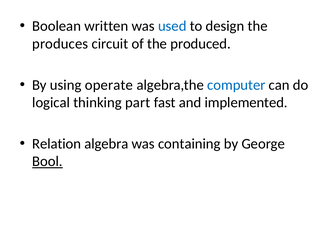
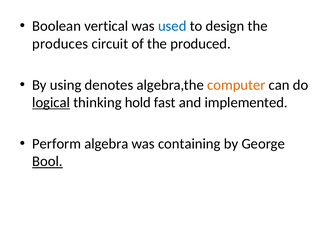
written: written -> vertical
operate: operate -> denotes
computer colour: blue -> orange
logical underline: none -> present
part: part -> hold
Relation: Relation -> Perform
